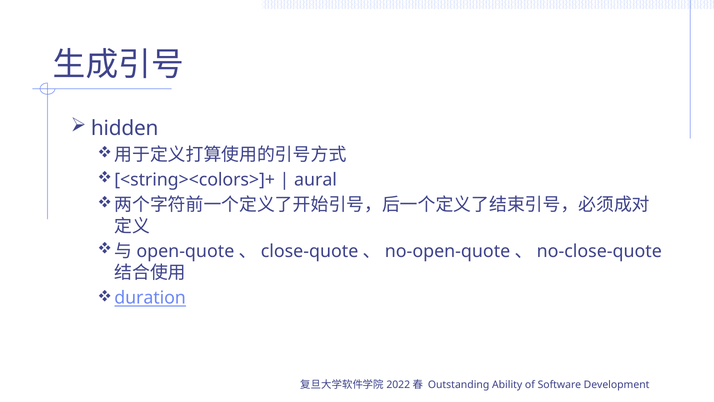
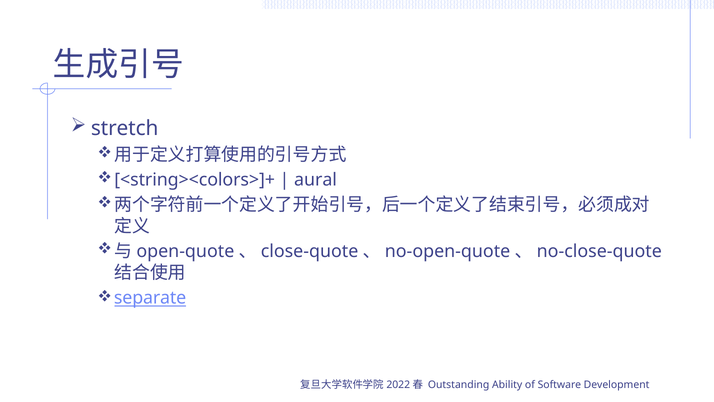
hidden: hidden -> stretch
duration: duration -> separate
